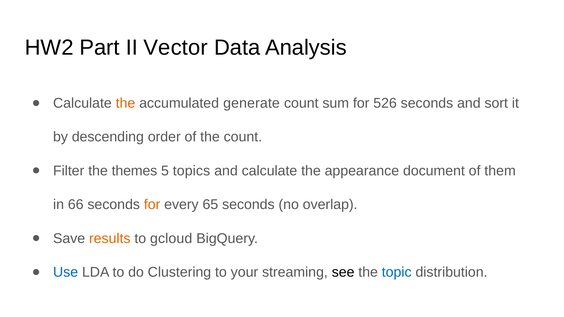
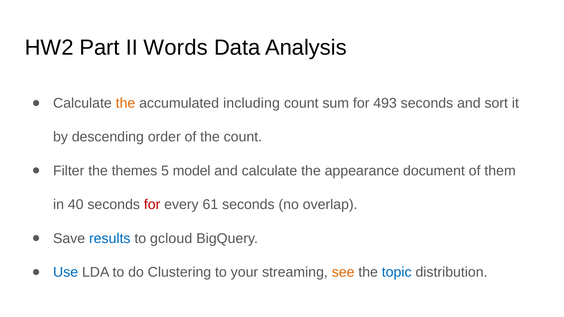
Vector: Vector -> Words
generate: generate -> including
526: 526 -> 493
topics: topics -> model
66: 66 -> 40
for at (152, 205) colour: orange -> red
65: 65 -> 61
results colour: orange -> blue
see colour: black -> orange
